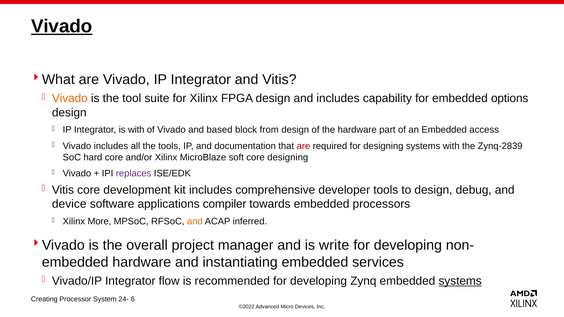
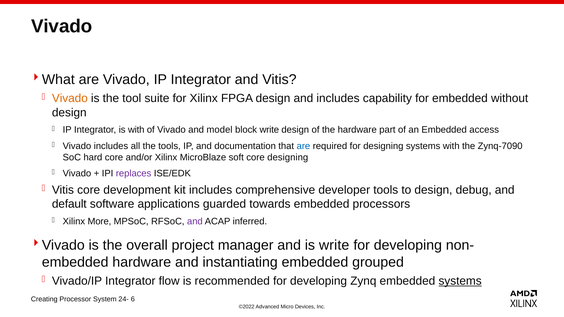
Vivado at (62, 26) underline: present -> none
options: options -> without
based: based -> model
block from: from -> write
are at (303, 146) colour: red -> blue
Zynq-2839: Zynq-2839 -> Zynq-7090
device: device -> default
compiler: compiler -> guarded
and at (195, 222) colour: orange -> purple
services: services -> grouped
